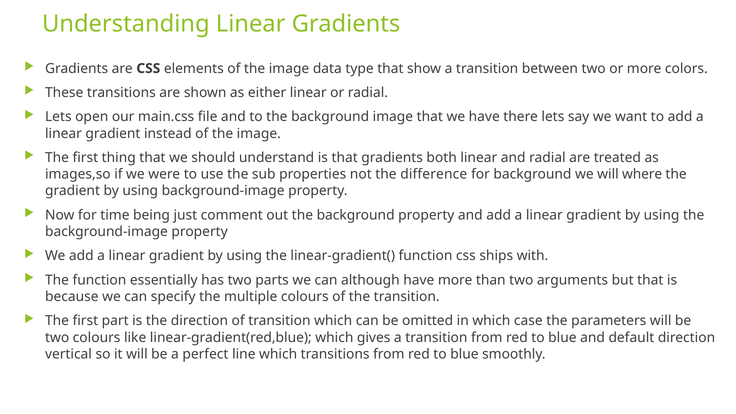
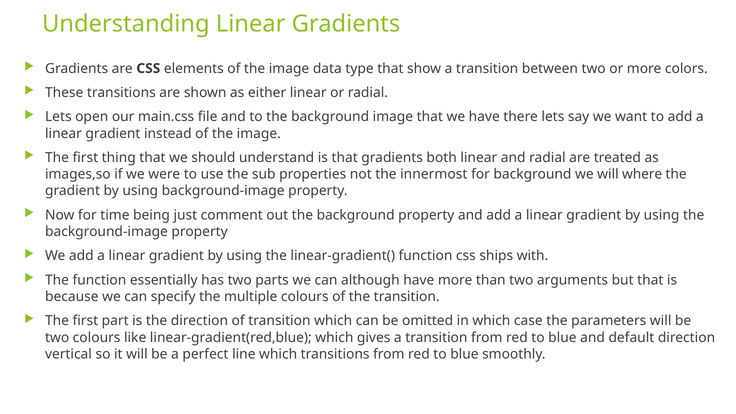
difference: difference -> innermost
